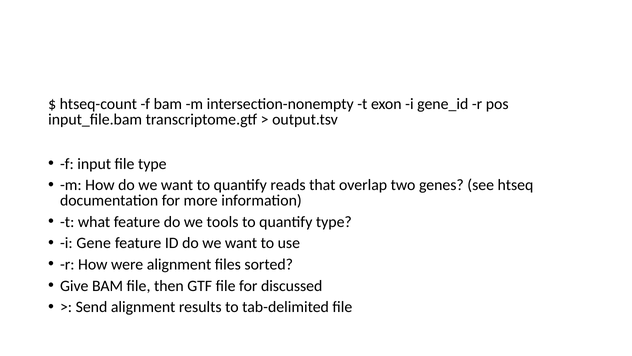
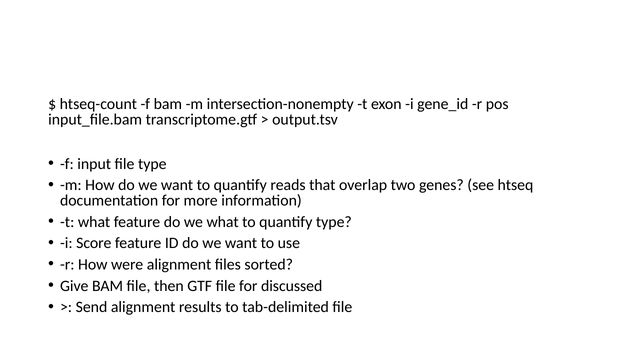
we tools: tools -> what
Gene: Gene -> Score
